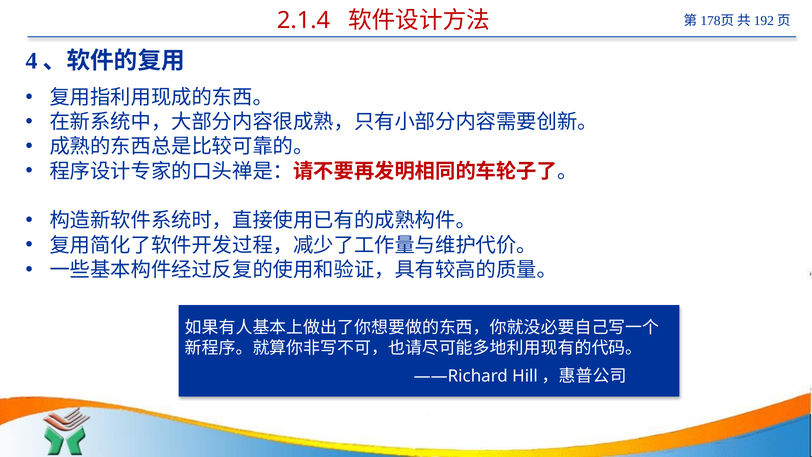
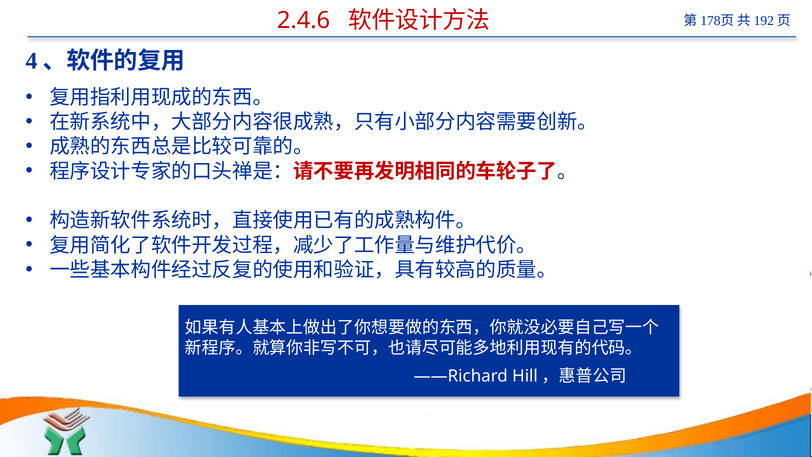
2.1.4: 2.1.4 -> 2.4.6
